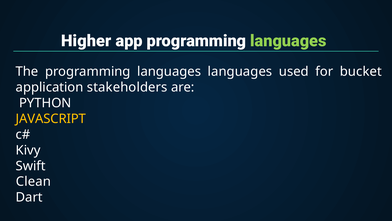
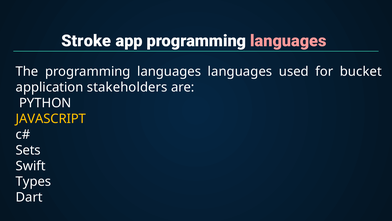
Higher: Higher -> Stroke
languages at (288, 41) colour: light green -> pink
Kivy: Kivy -> Sets
Clean: Clean -> Types
